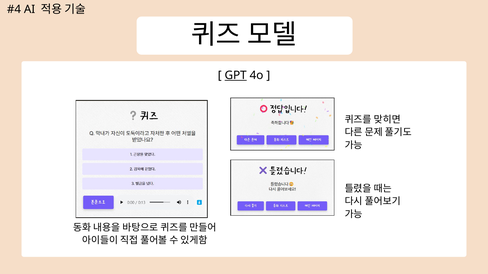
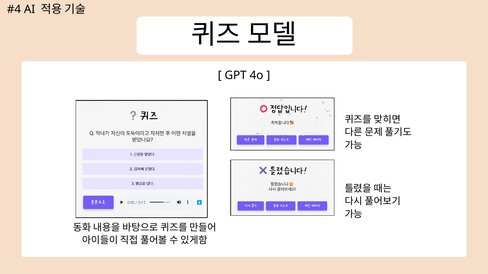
GPT underline: present -> none
